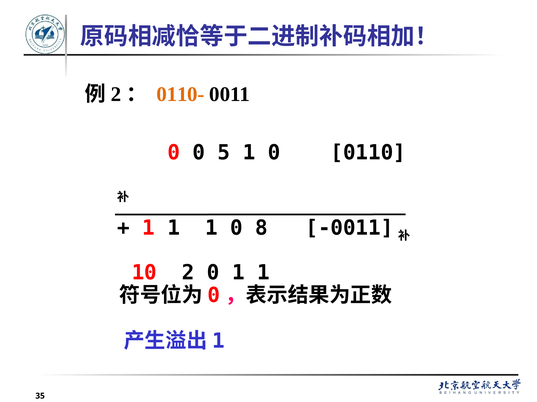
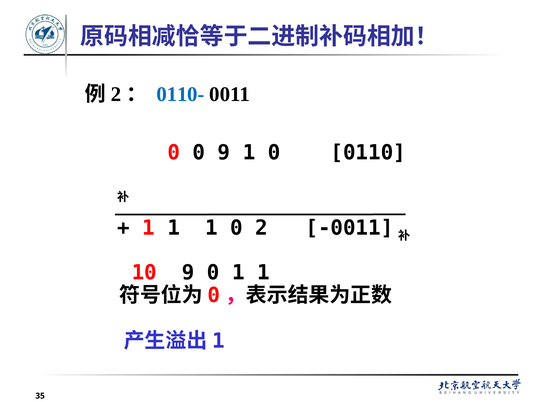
0110- colour: orange -> blue
0 5: 5 -> 9
0 8: 8 -> 2
10 2: 2 -> 9
